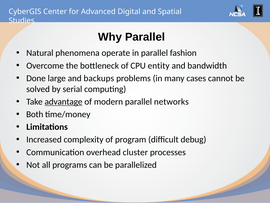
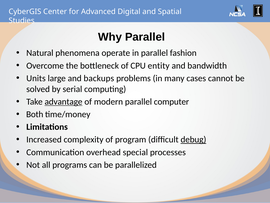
Done: Done -> Units
networks: networks -> computer
debug underline: none -> present
cluster: cluster -> special
